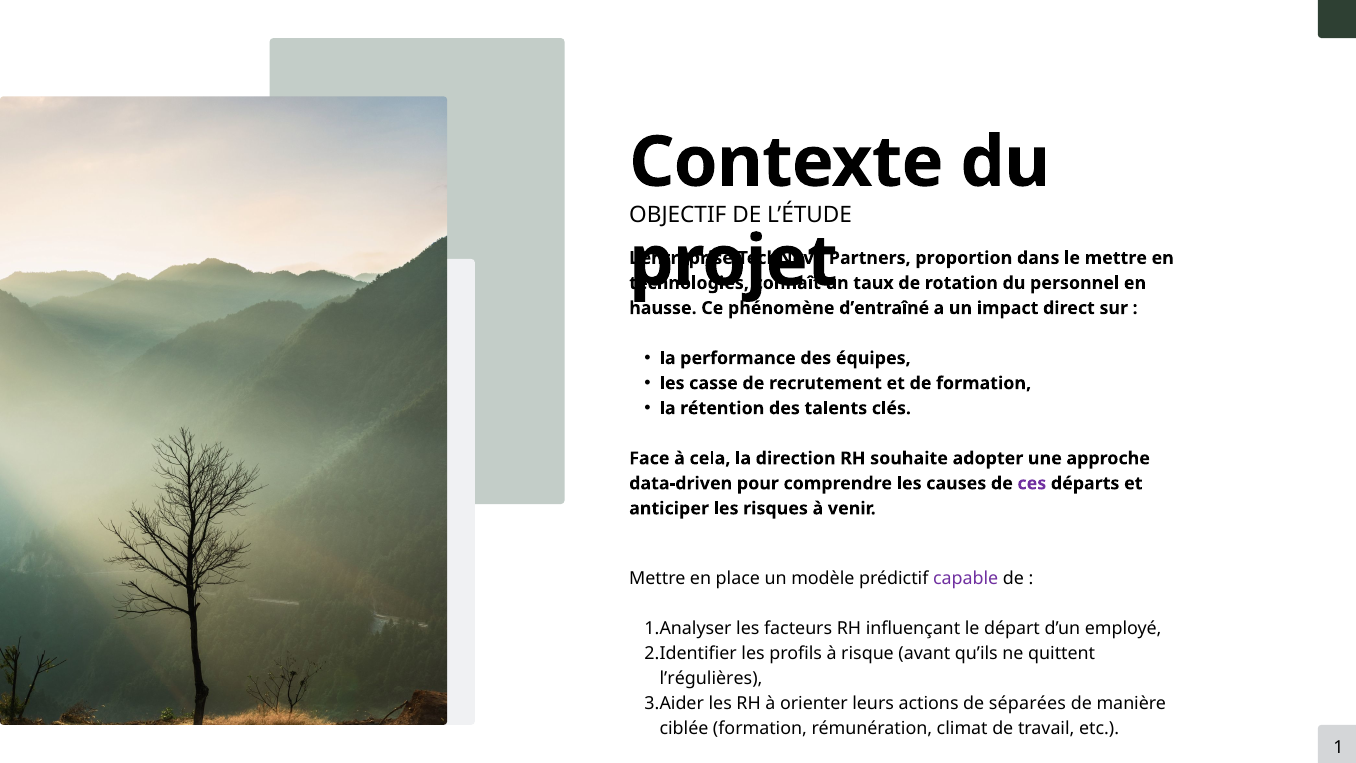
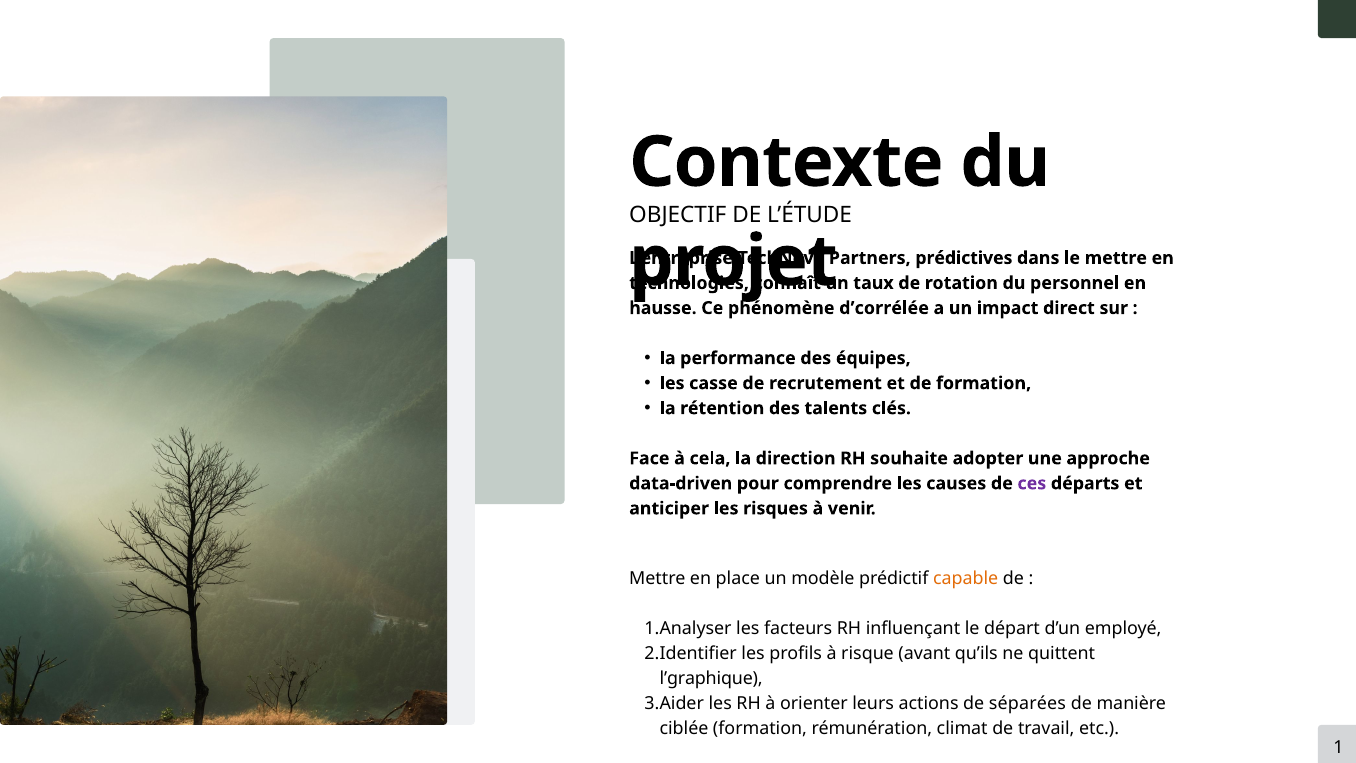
proportion: proportion -> prédictives
d’entraîné: d’entraîné -> d’corrélée
capable colour: purple -> orange
l’régulières: l’régulières -> l’graphique
